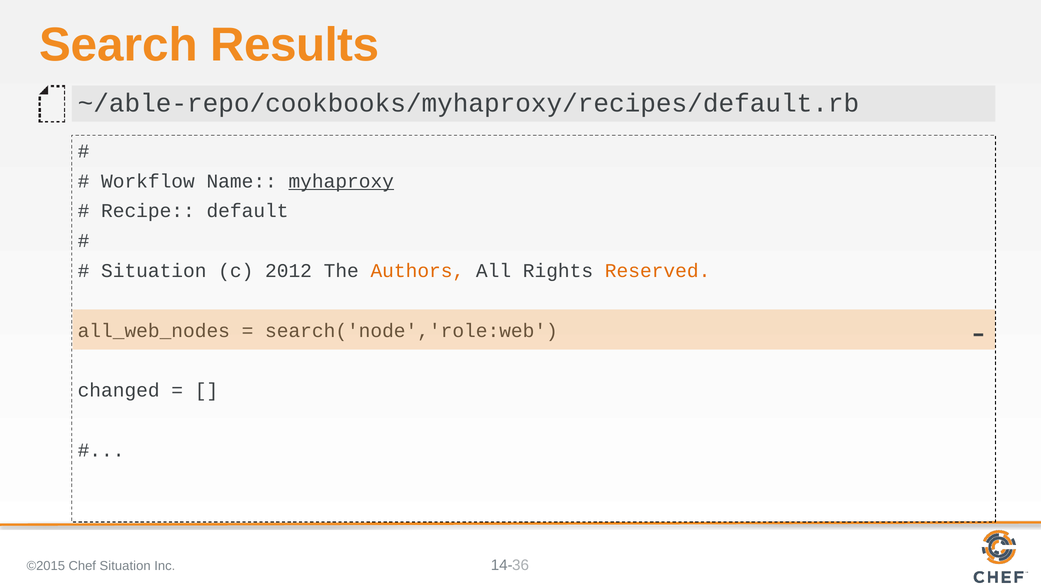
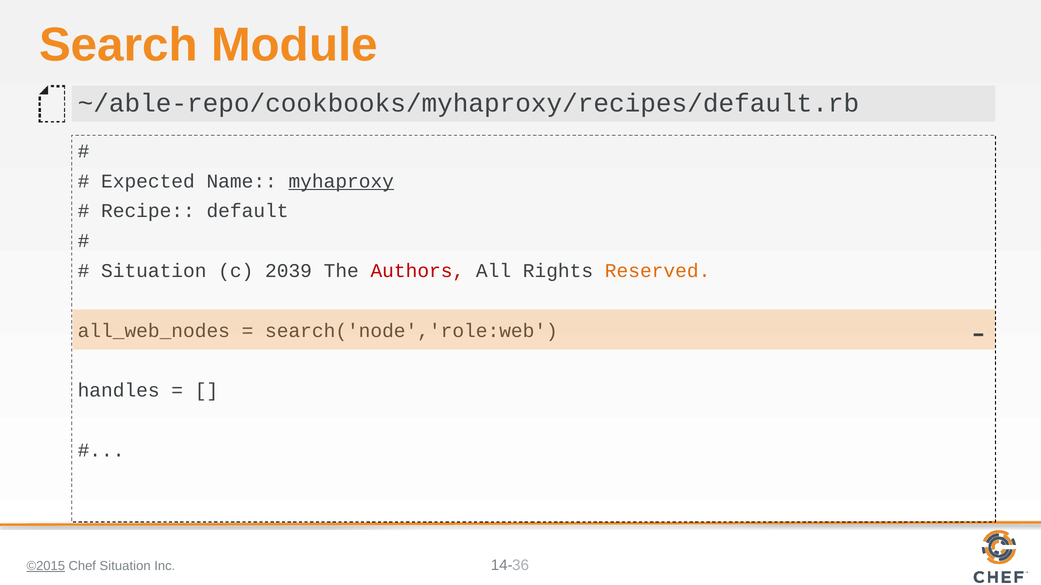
Results: Results -> Module
Workflow: Workflow -> Expected
2012: 2012 -> 2039
Authors colour: orange -> red
changed: changed -> handles
©2015 underline: none -> present
